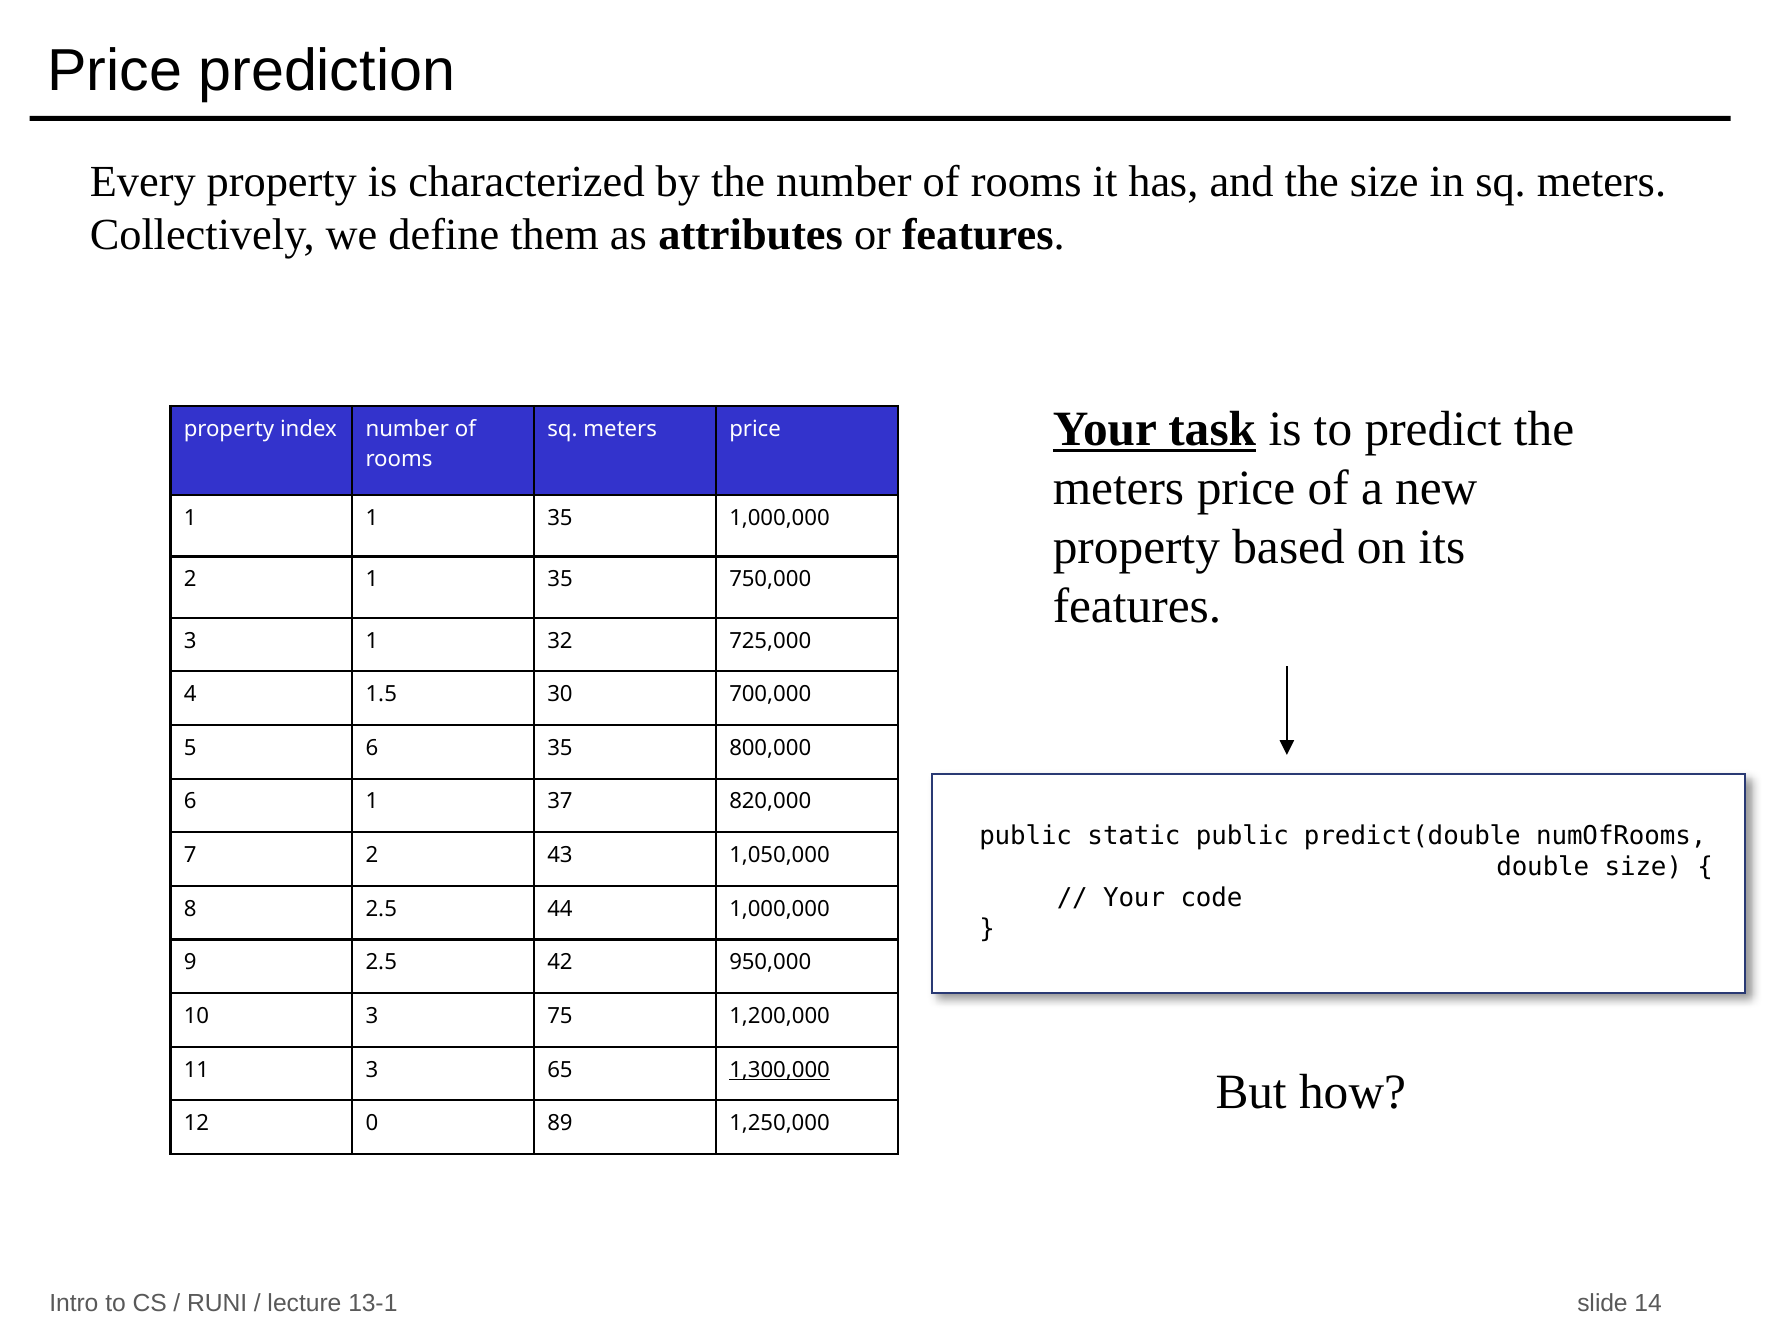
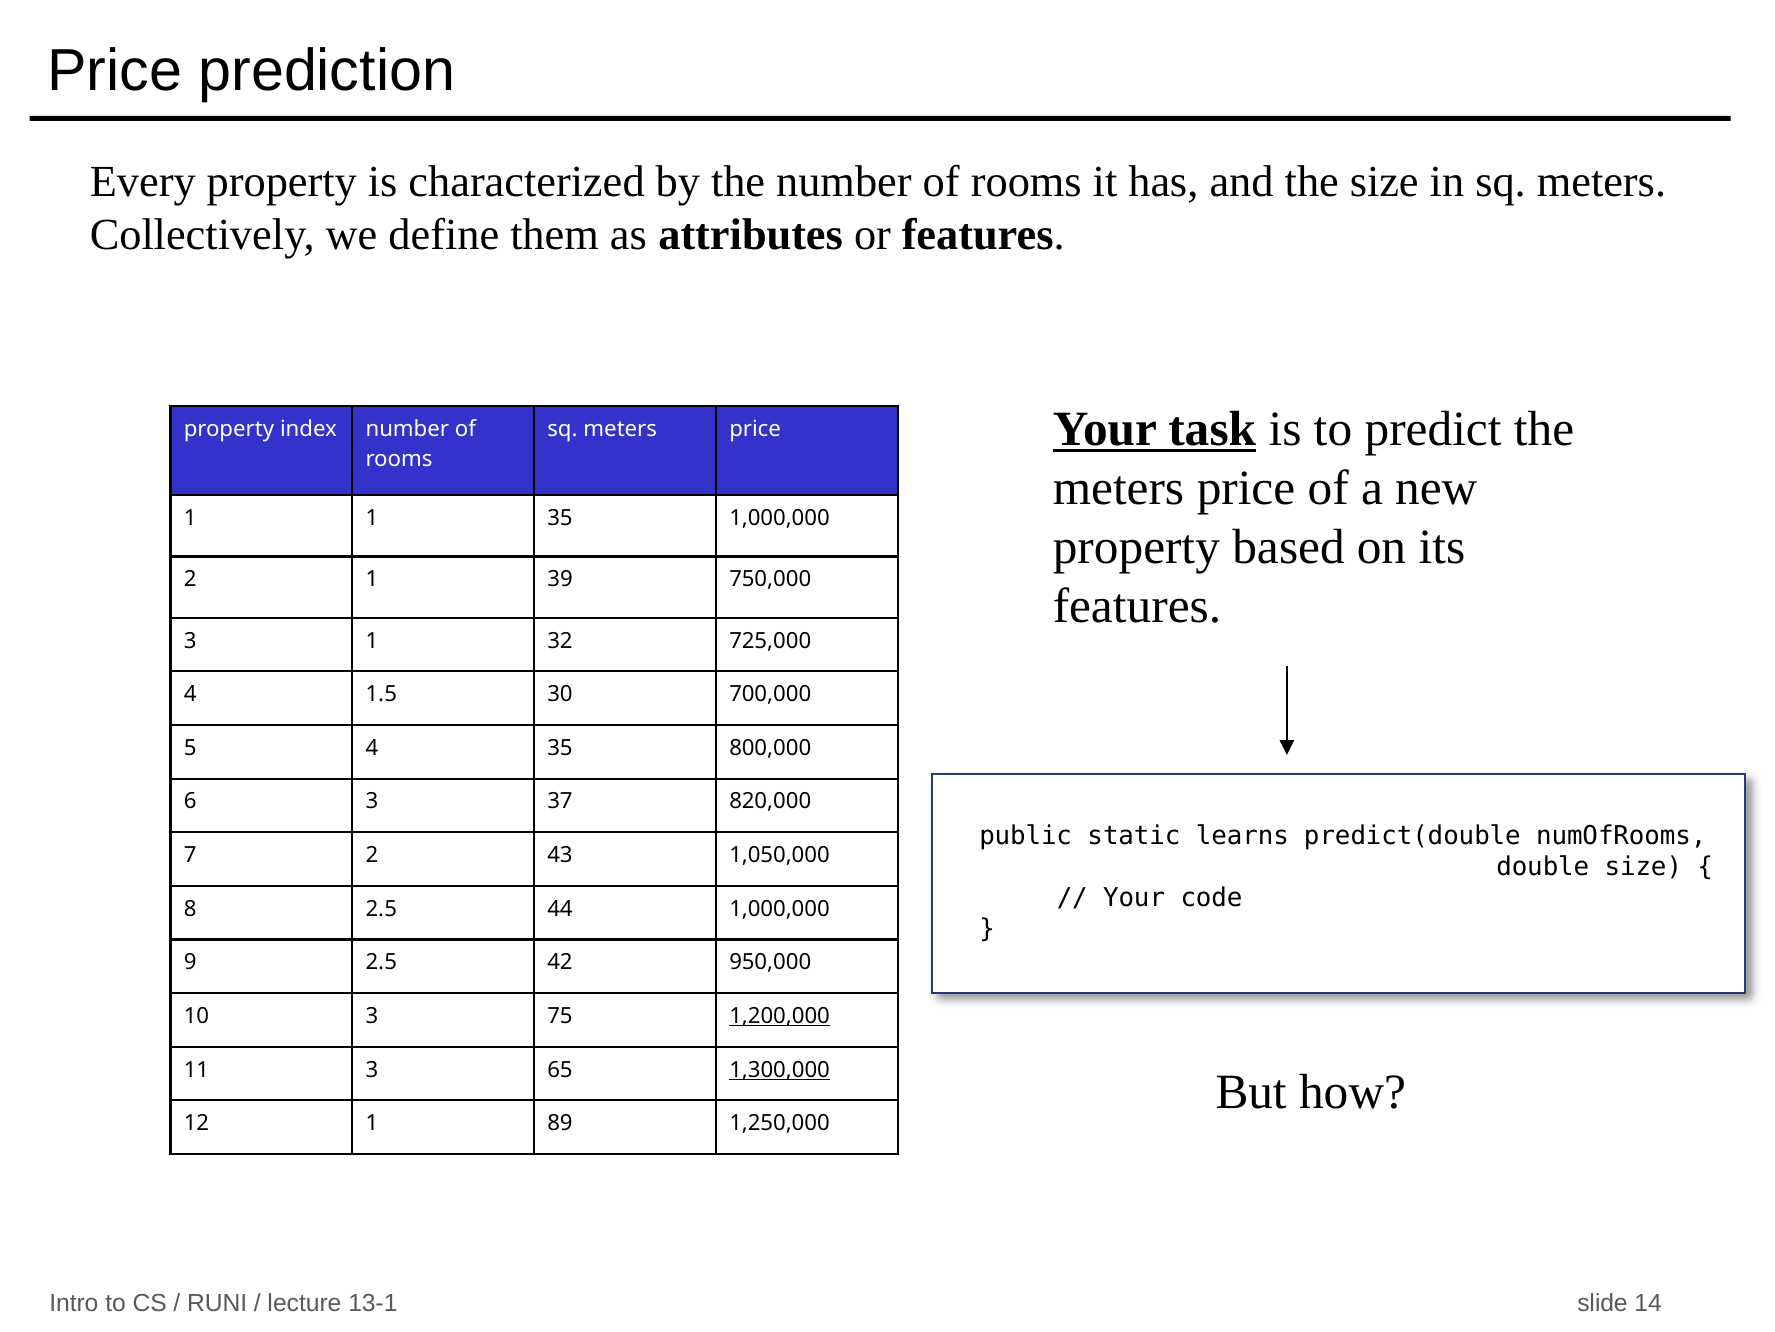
2 1 35: 35 -> 39
5 6: 6 -> 4
6 1: 1 -> 3
static public: public -> learns
1,200,000 underline: none -> present
12 0: 0 -> 1
